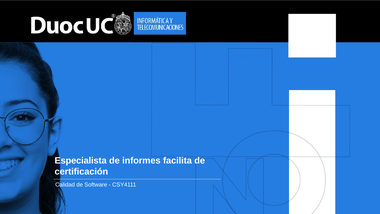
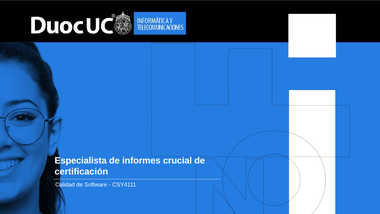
facilita: facilita -> crucial
